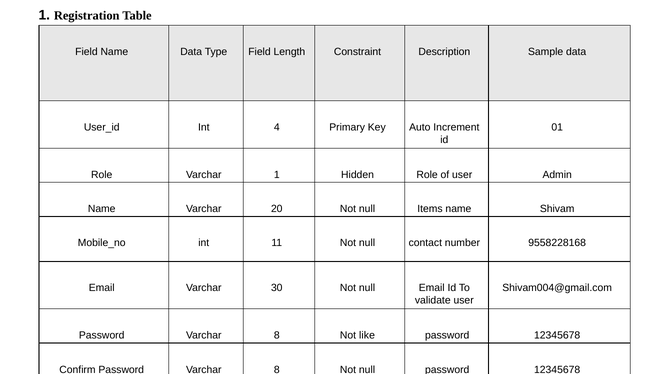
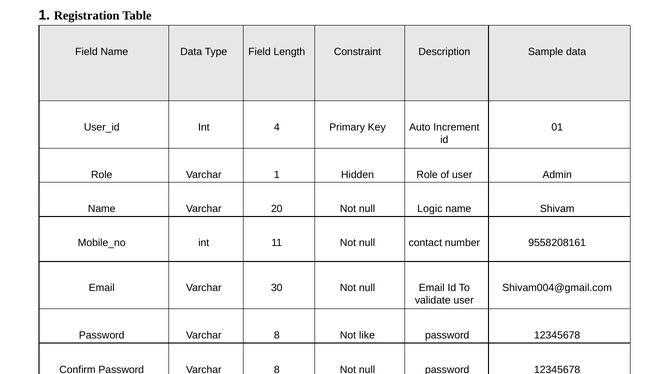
Items: Items -> Logic
9558228168: 9558228168 -> 9558208161
